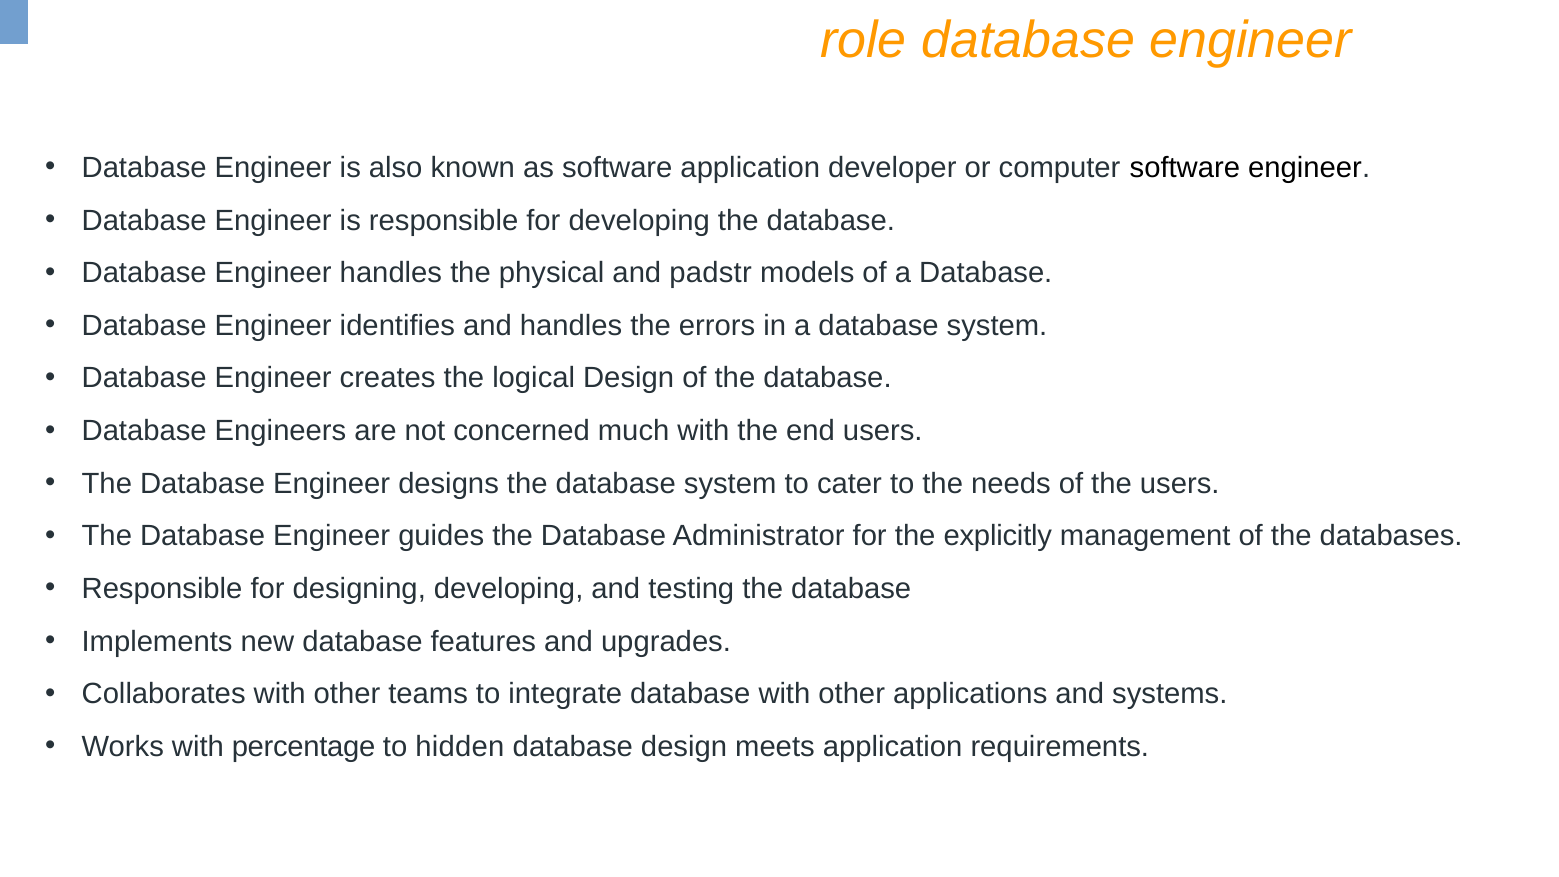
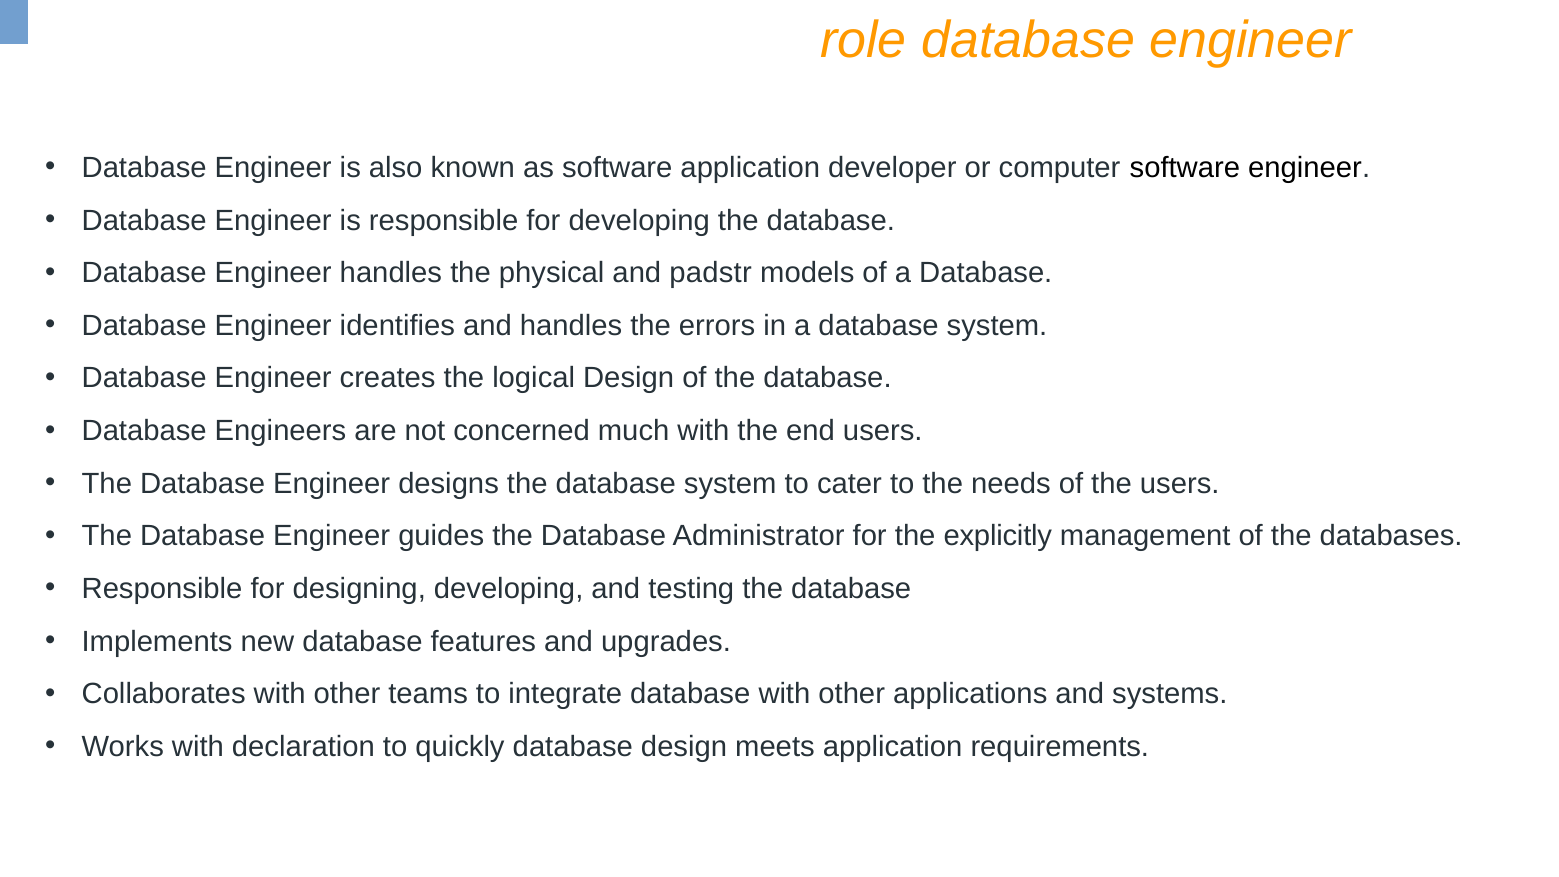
percentage: percentage -> declaration
hidden: hidden -> quickly
